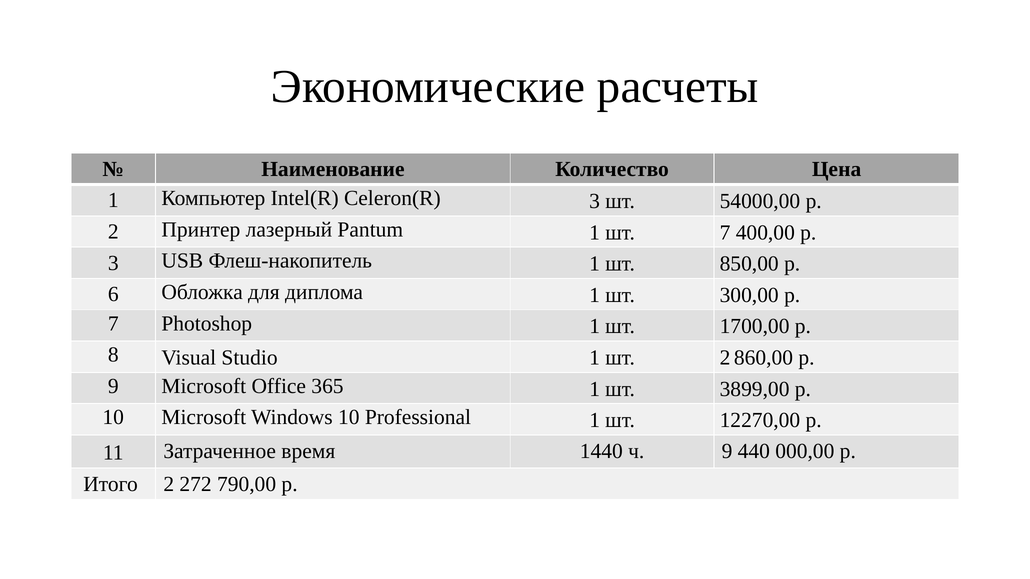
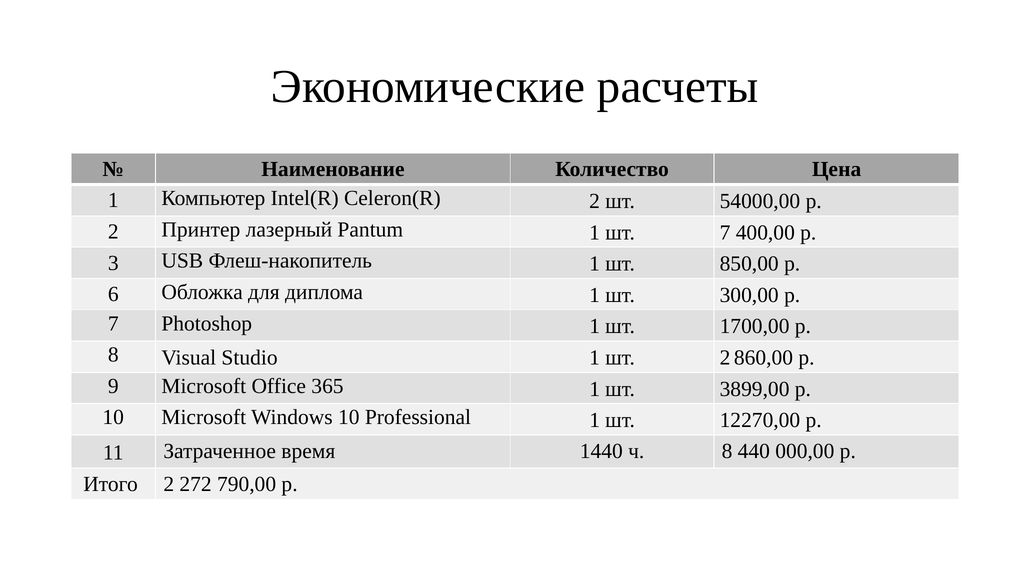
Celeron(R 3: 3 -> 2
ч 9: 9 -> 8
